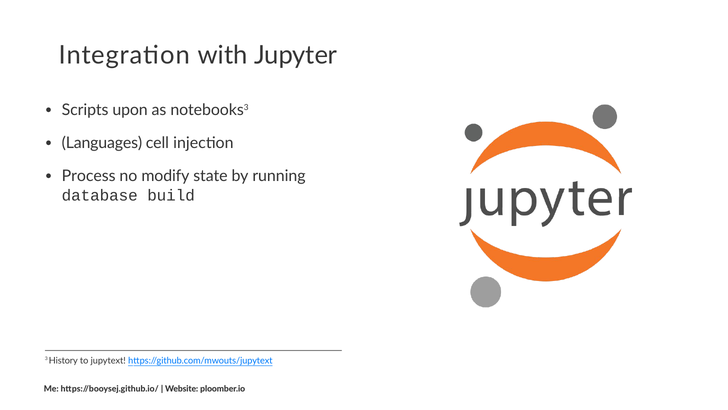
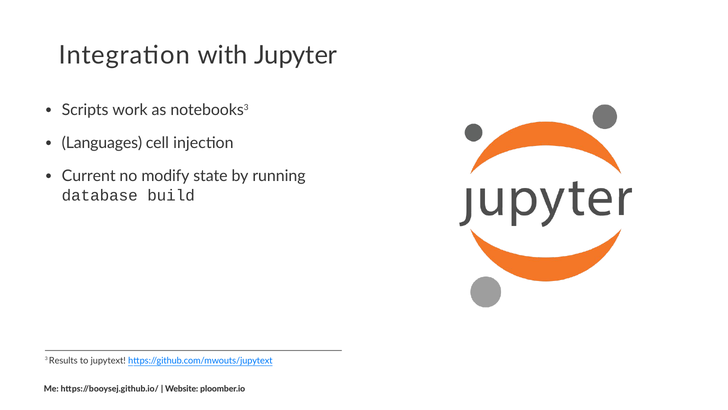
upon: upon -> work
Process: Process -> Current
History: History -> Results
